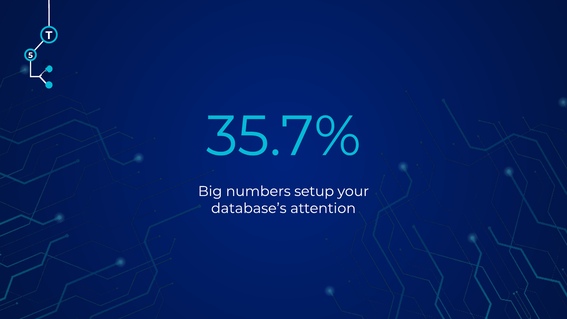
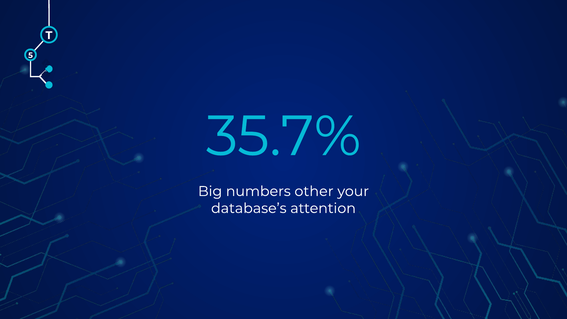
setup: setup -> other
